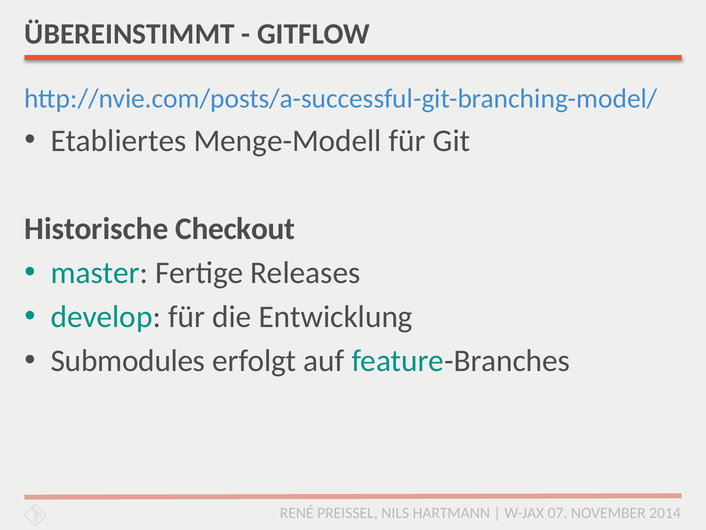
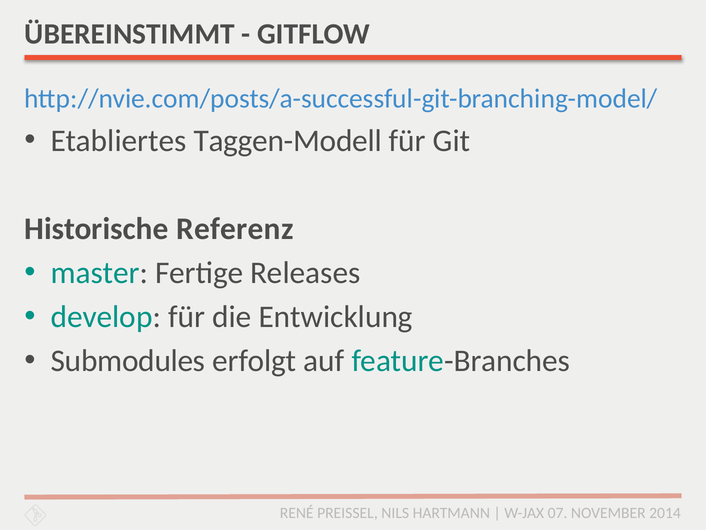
Menge-Modell: Menge-Modell -> Taggen-Modell
Checkout: Checkout -> Referenz
